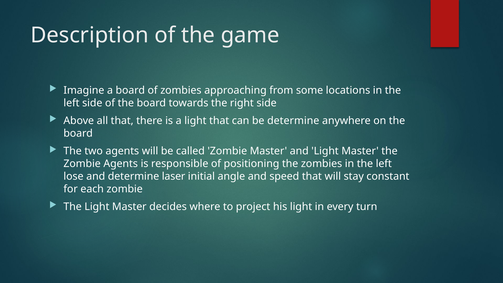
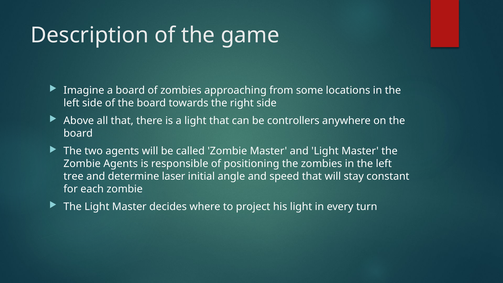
be determine: determine -> controllers
lose: lose -> tree
